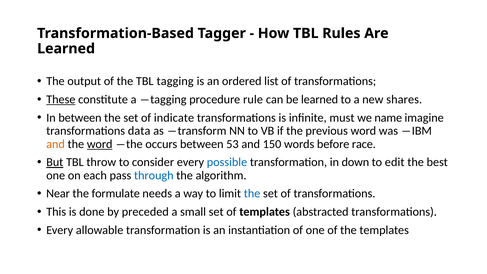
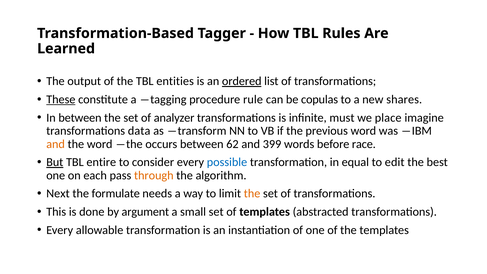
tagging: tagging -> entities
ordered underline: none -> present
be learned: learned -> copulas
indicate: indicate -> analyzer
name: name -> place
word at (100, 144) underline: present -> none
53: 53 -> 62
150: 150 -> 399
throw: throw -> entire
down: down -> equal
through colour: blue -> orange
Near: Near -> Next
the at (252, 194) colour: blue -> orange
preceded: preceded -> argument
